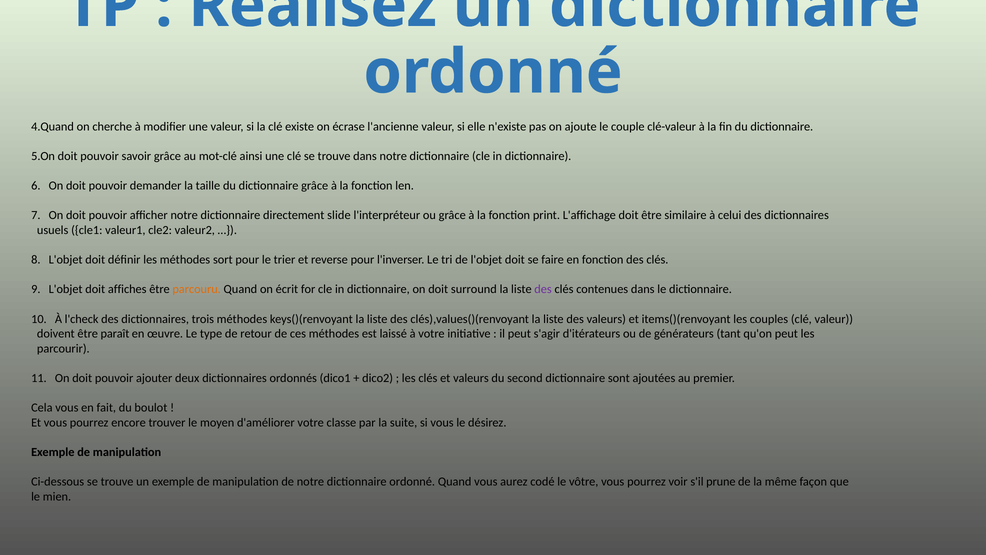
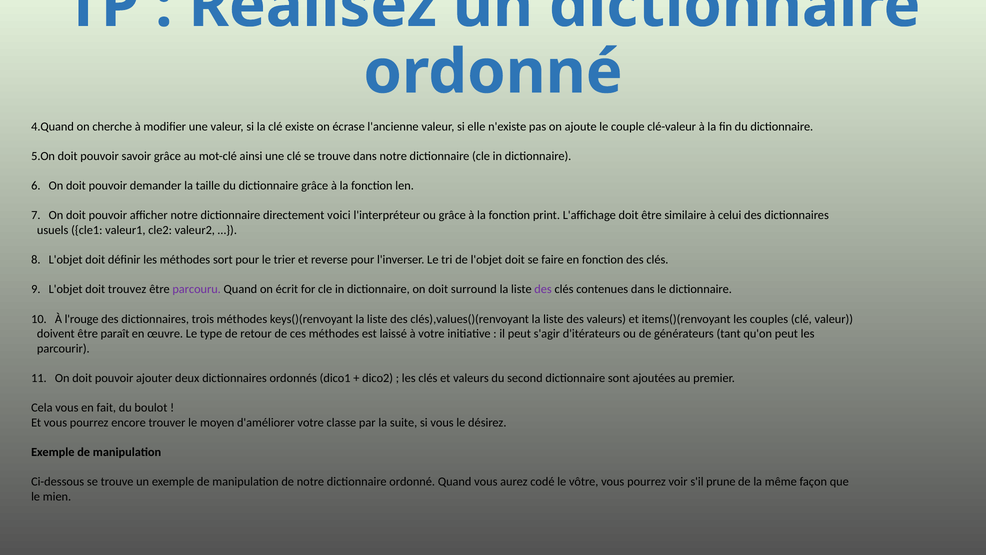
slide: slide -> voici
affiches: affiches -> trouvez
parcouru colour: orange -> purple
l'check: l'check -> l'rouge
